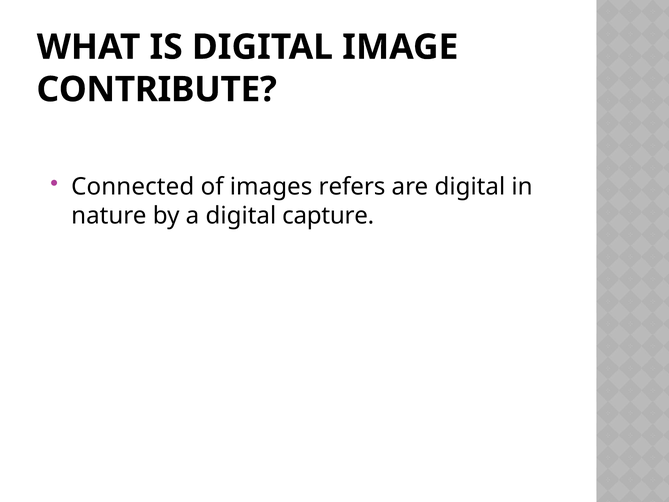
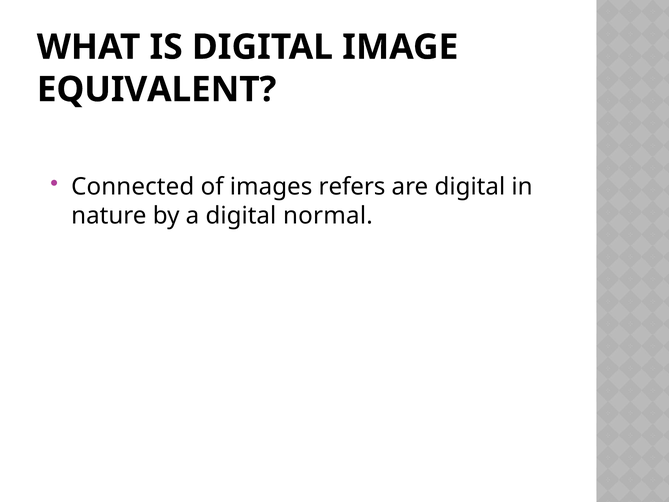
CONTRIBUTE: CONTRIBUTE -> EQUIVALENT
capture: capture -> normal
